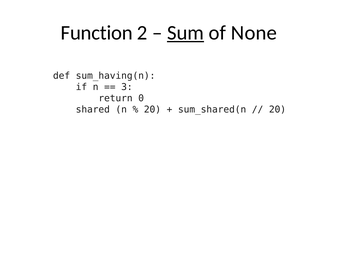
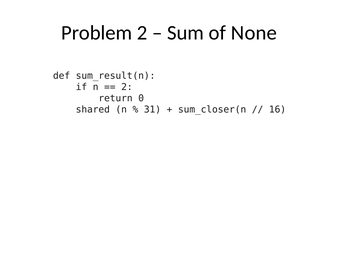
Function: Function -> Problem
Sum underline: present -> none
sum_having(n: sum_having(n -> sum_result(n
3 at (127, 87): 3 -> 2
20 at (152, 110): 20 -> 31
sum_shared(n: sum_shared(n -> sum_closer(n
20 at (277, 110): 20 -> 16
